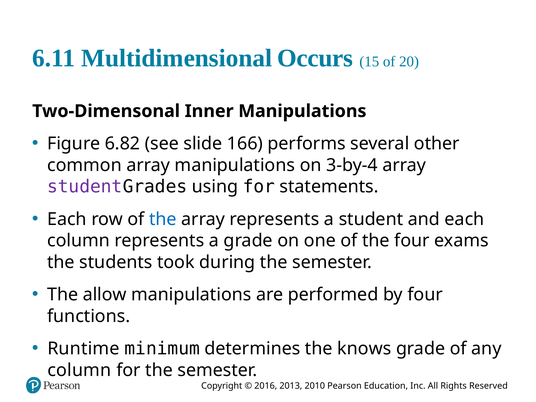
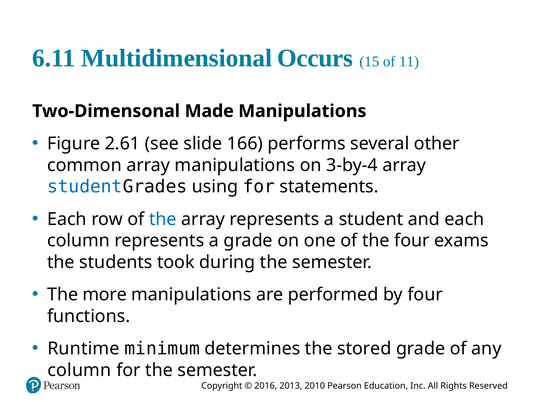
20: 20 -> 11
Inner: Inner -> Made
6.82: 6.82 -> 2.61
student at (85, 187) colour: purple -> blue
allow: allow -> more
knows: knows -> stored
